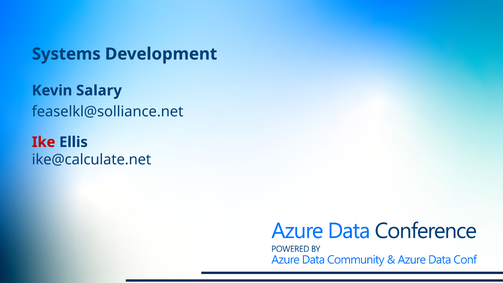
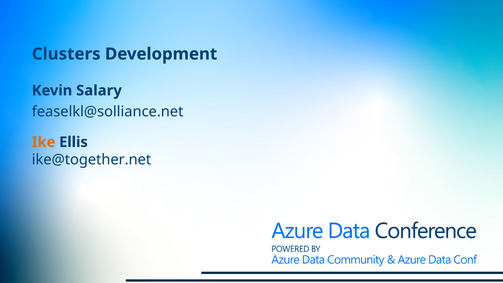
Systems: Systems -> Clusters
Ike colour: red -> orange
ike@calculate.net: ike@calculate.net -> ike@together.net
